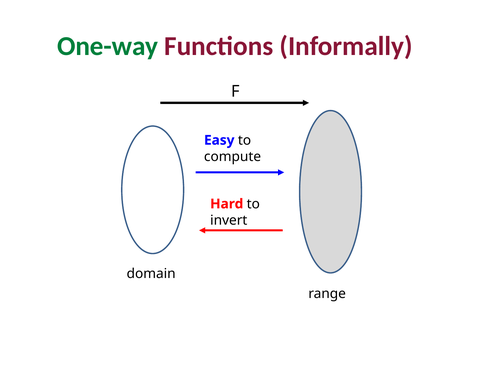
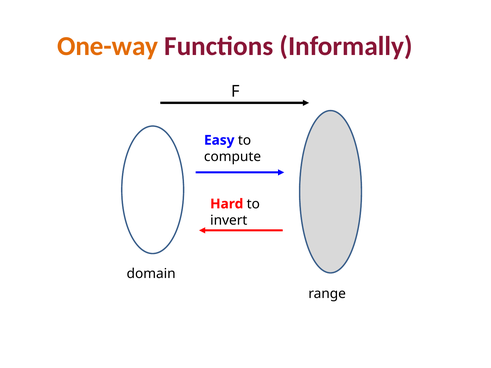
One-way colour: green -> orange
